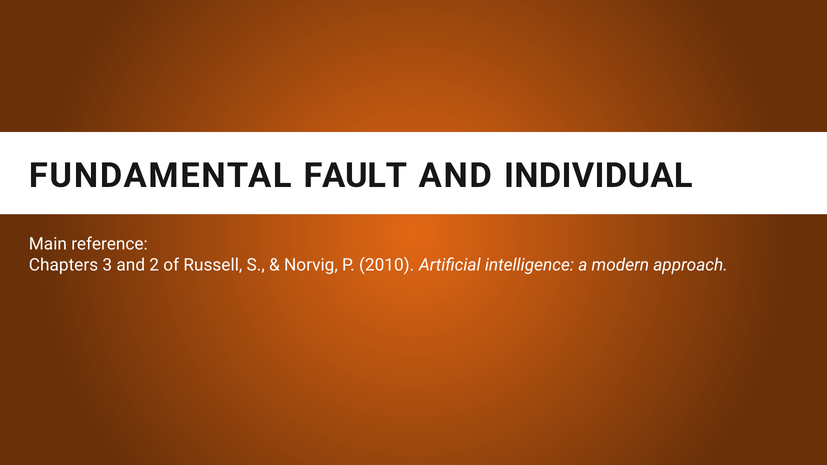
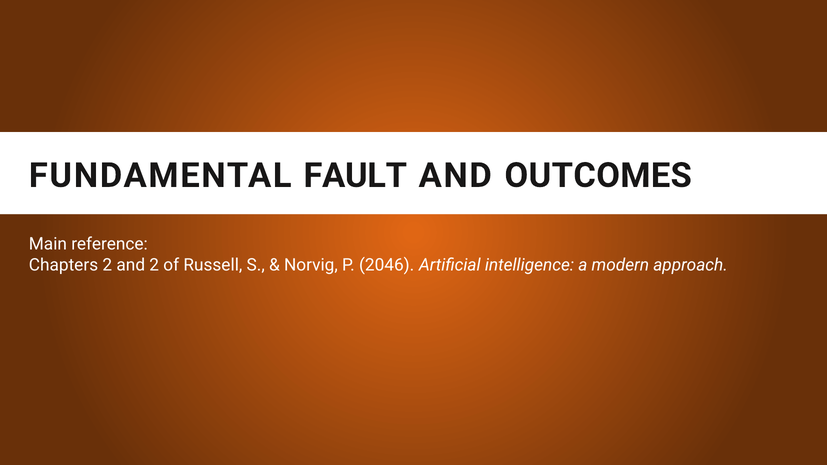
INDIVIDUAL: INDIVIDUAL -> OUTCOMES
Chapters 3: 3 -> 2
2010: 2010 -> 2046
